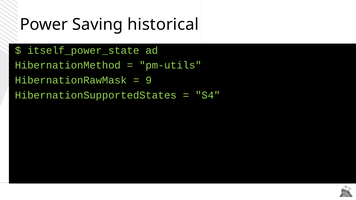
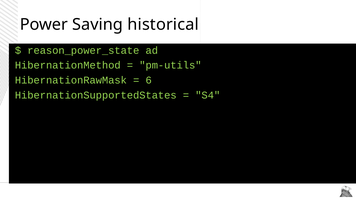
itself_power_state: itself_power_state -> reason_power_state
9: 9 -> 6
